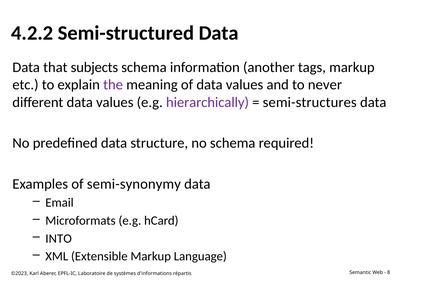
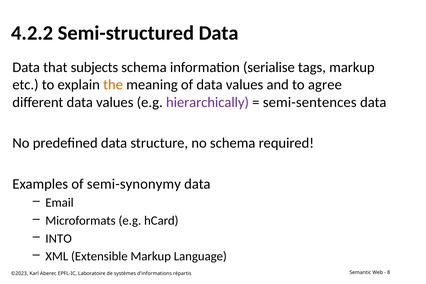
another: another -> serialise
the colour: purple -> orange
never: never -> agree
semi-structures: semi-structures -> semi-sentences
